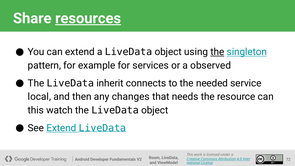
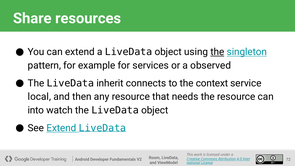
resources underline: present -> none
needed: needed -> context
any changes: changes -> resource
this at (36, 110): this -> into
